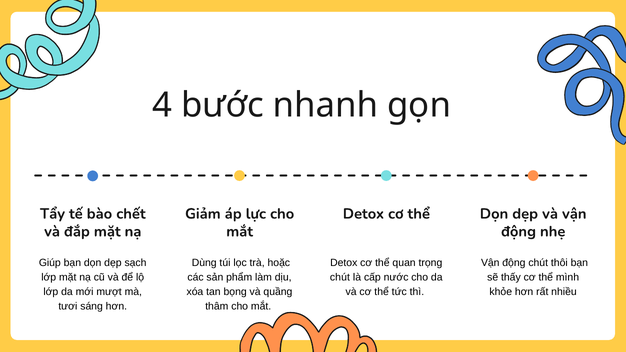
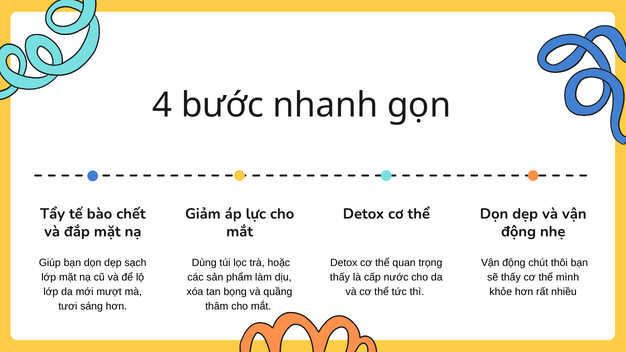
chút at (340, 277): chút -> thấy
